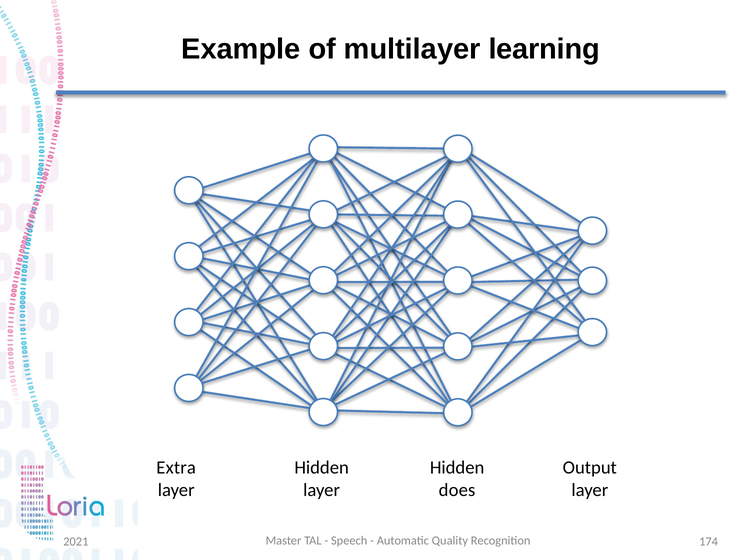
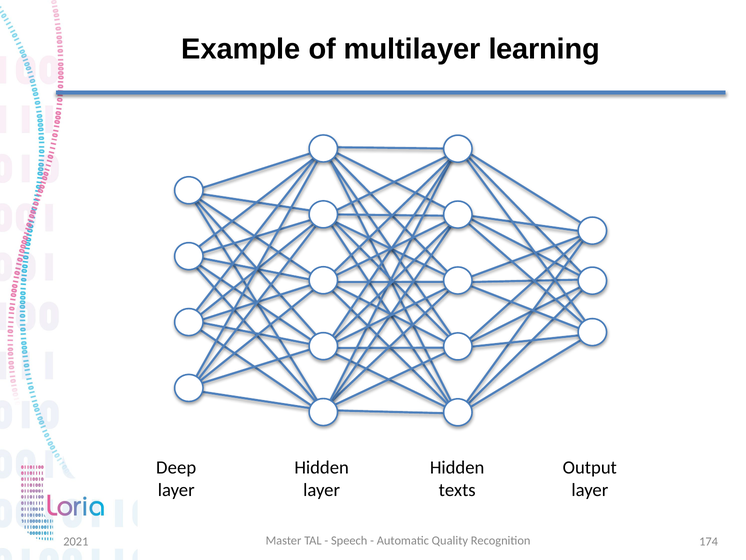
Extra: Extra -> Deep
does: does -> texts
